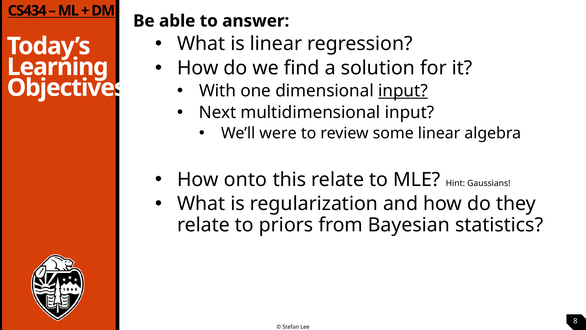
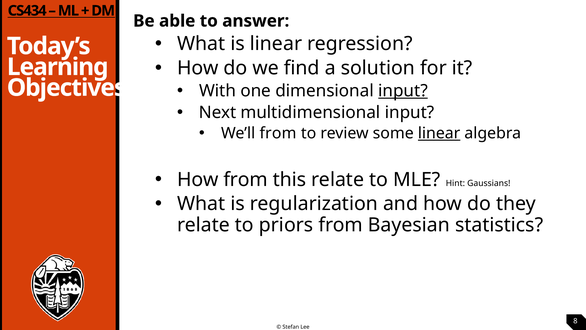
We’ll were: were -> from
linear at (439, 133) underline: none -> present
How onto: onto -> from
